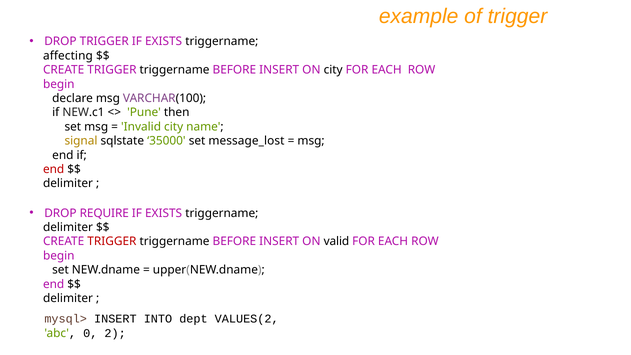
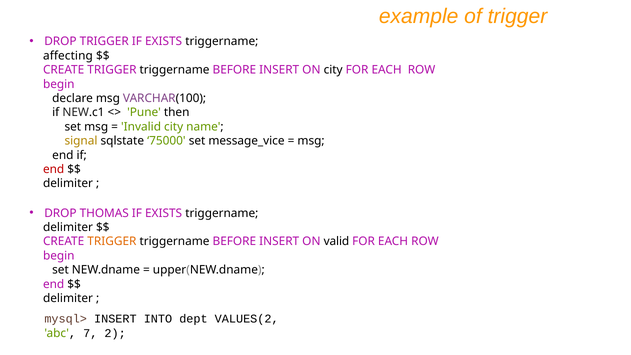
35000: 35000 -> 75000
message_lost: message_lost -> message_vice
REQUIRE: REQUIRE -> THOMAS
TRIGGER at (112, 241) colour: red -> orange
0: 0 -> 7
